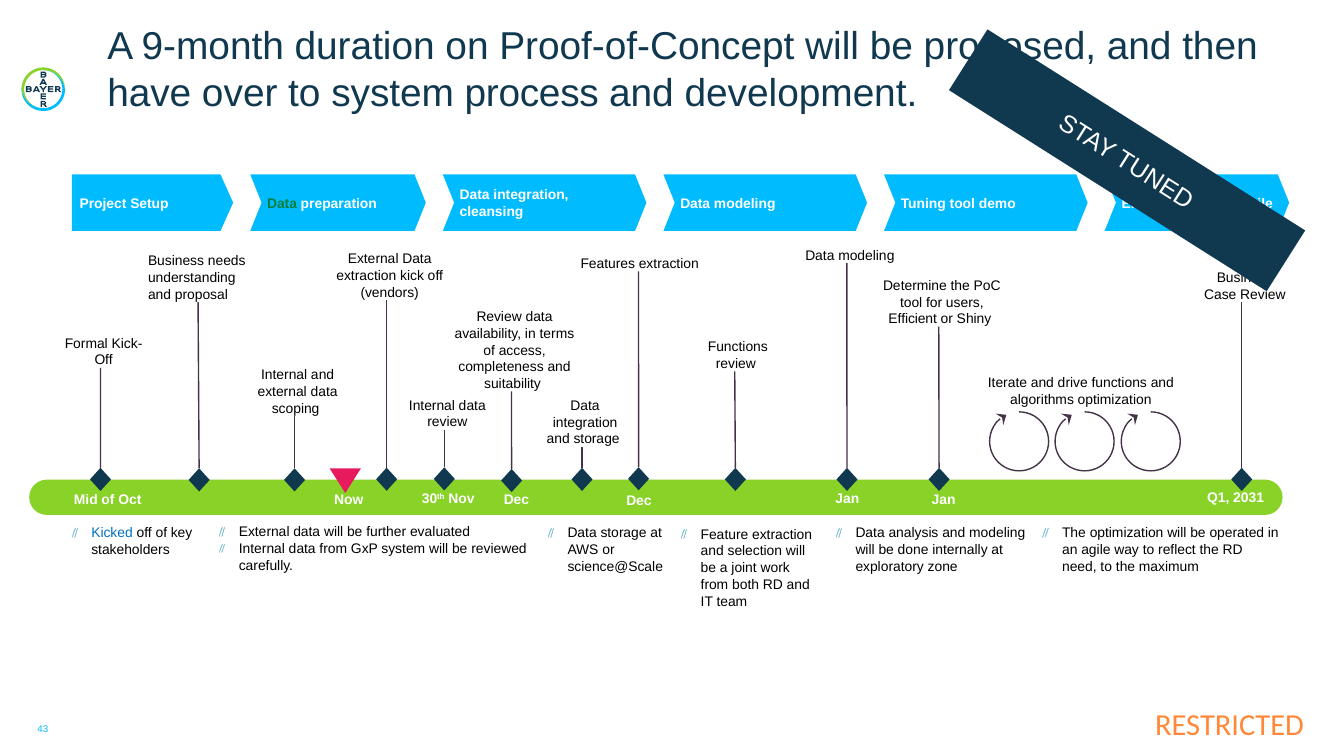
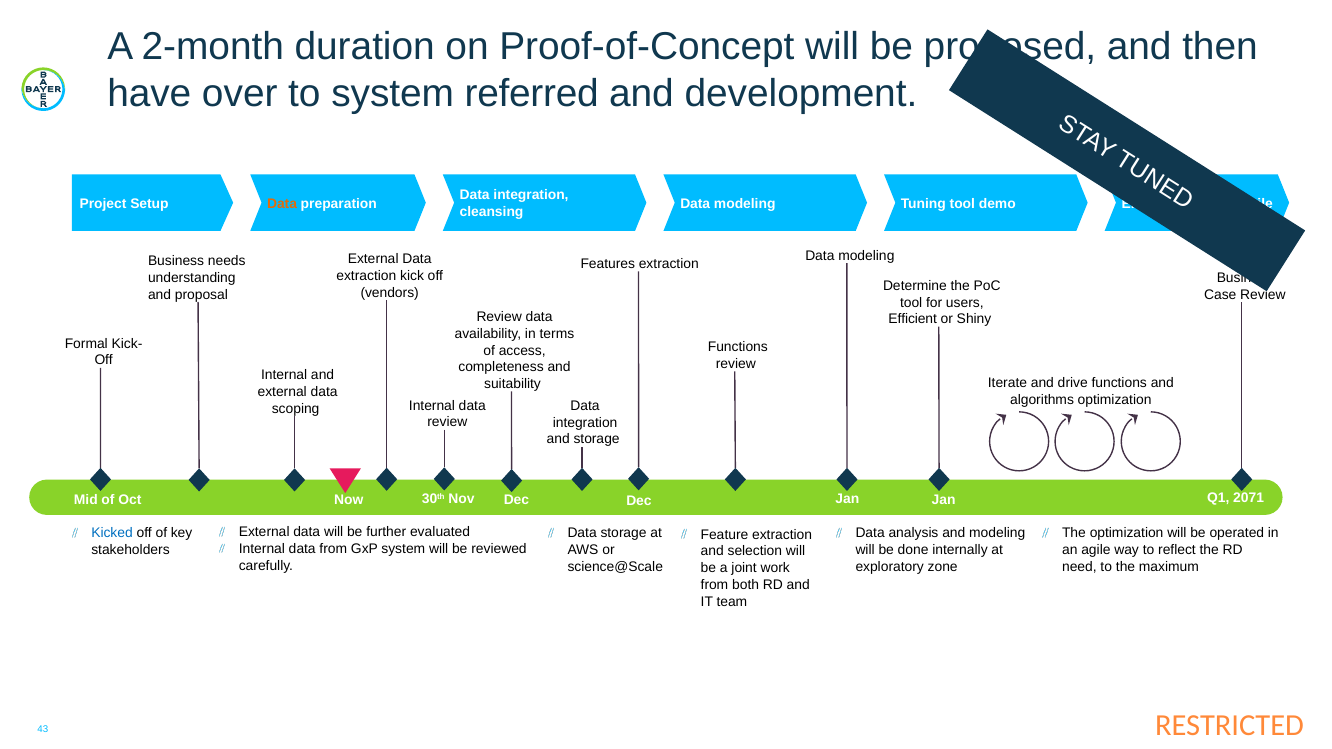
9-month: 9-month -> 2-month
process: process -> referred
Data at (282, 204) colour: green -> orange
2031: 2031 -> 2071
